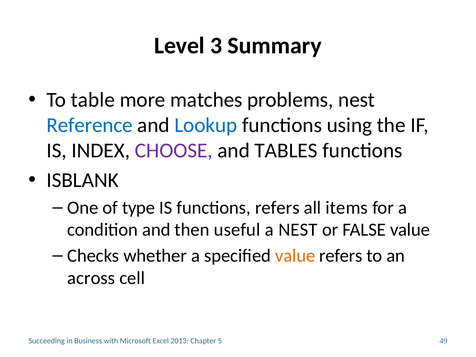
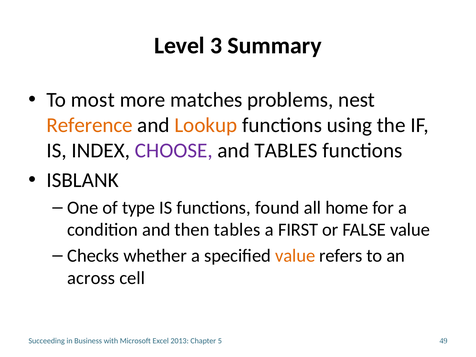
table: table -> most
Reference colour: blue -> orange
Lookup colour: blue -> orange
functions refers: refers -> found
items: items -> home
then useful: useful -> tables
a NEST: NEST -> FIRST
